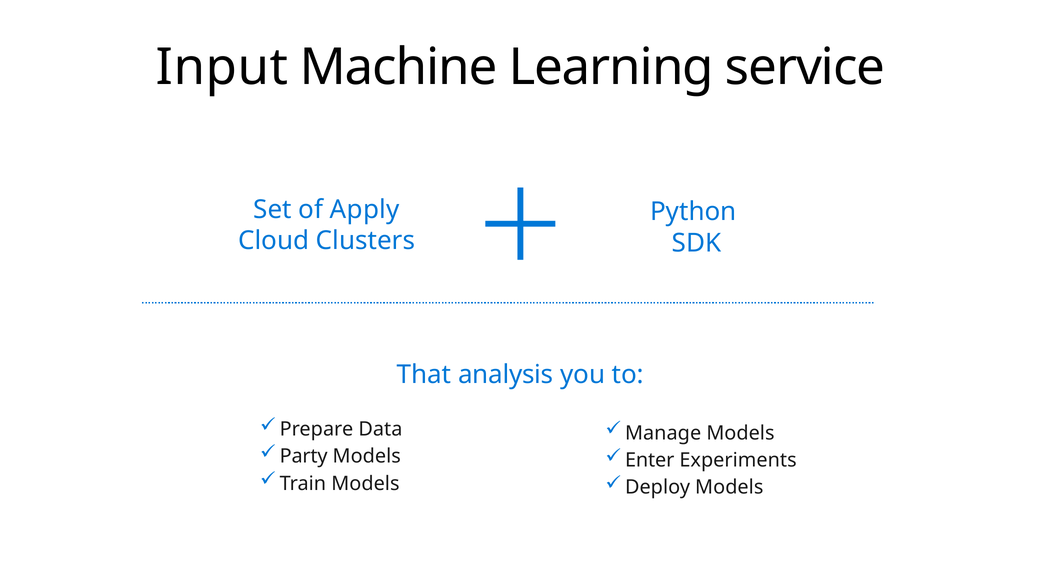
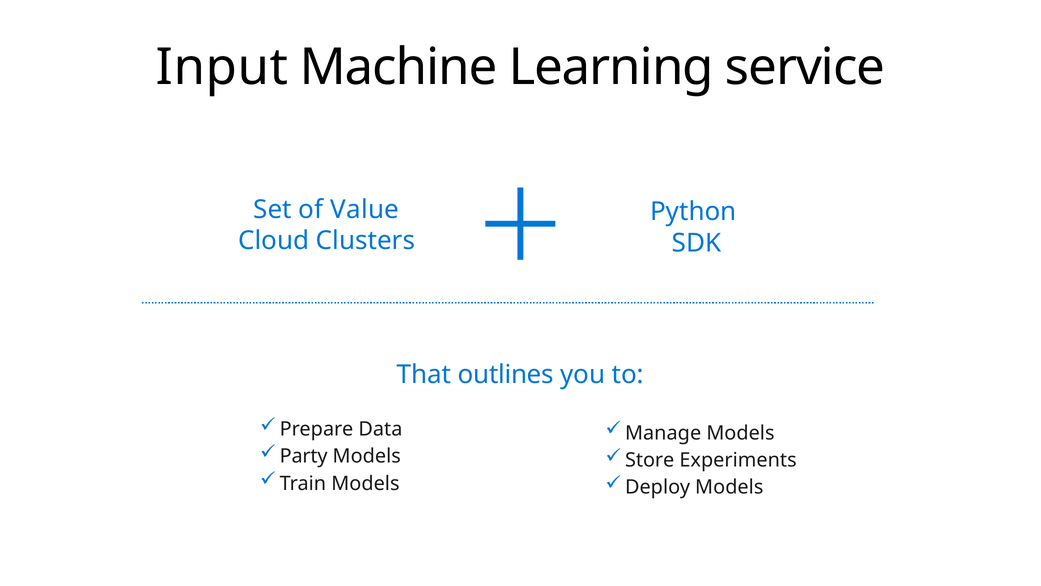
Apply: Apply -> Value
analysis: analysis -> outlines
Enter: Enter -> Store
